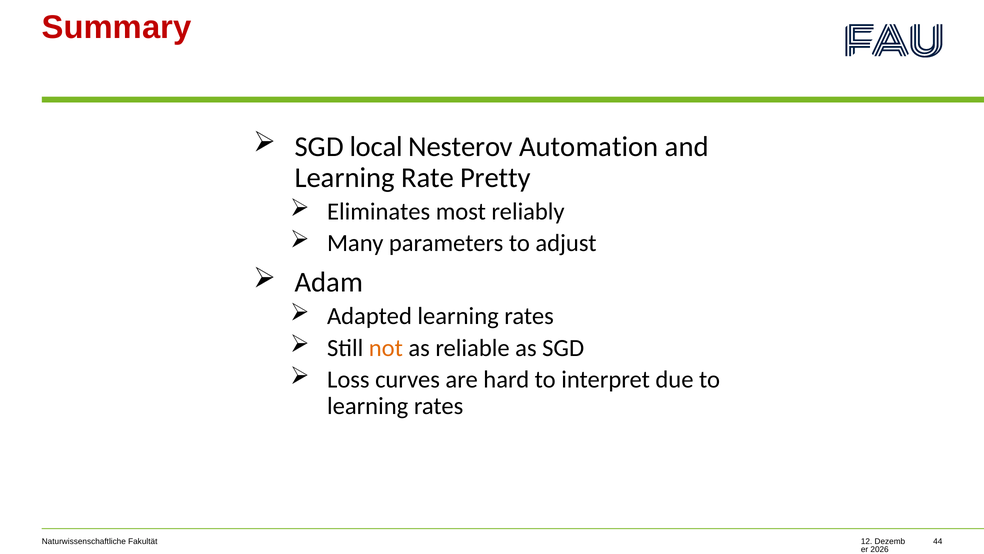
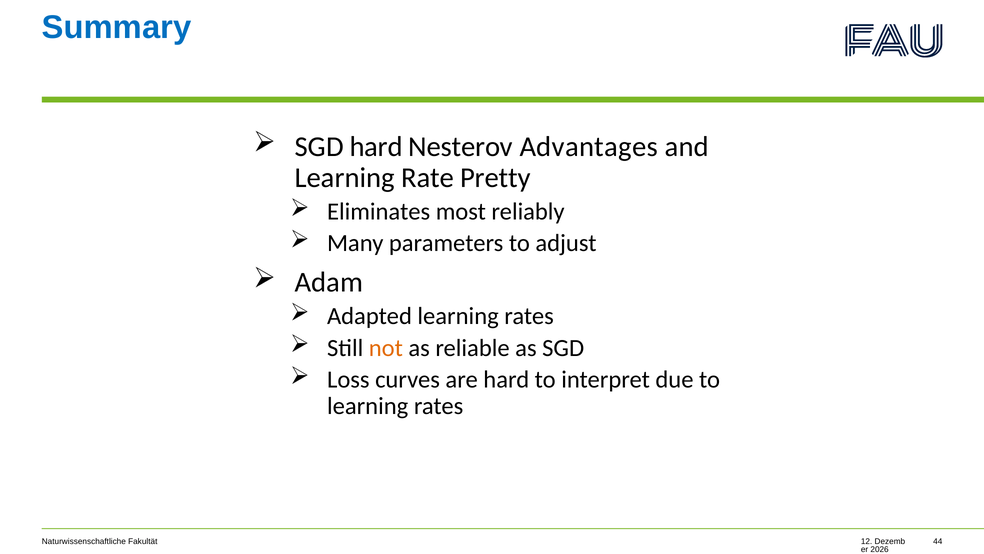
Summary colour: red -> blue
SGD local: local -> hard
Automation: Automation -> Advantages
